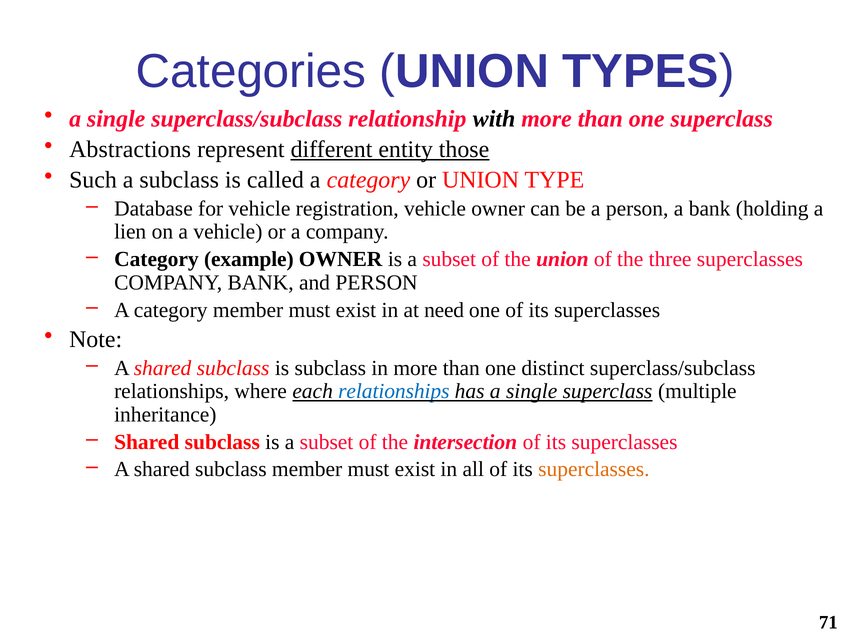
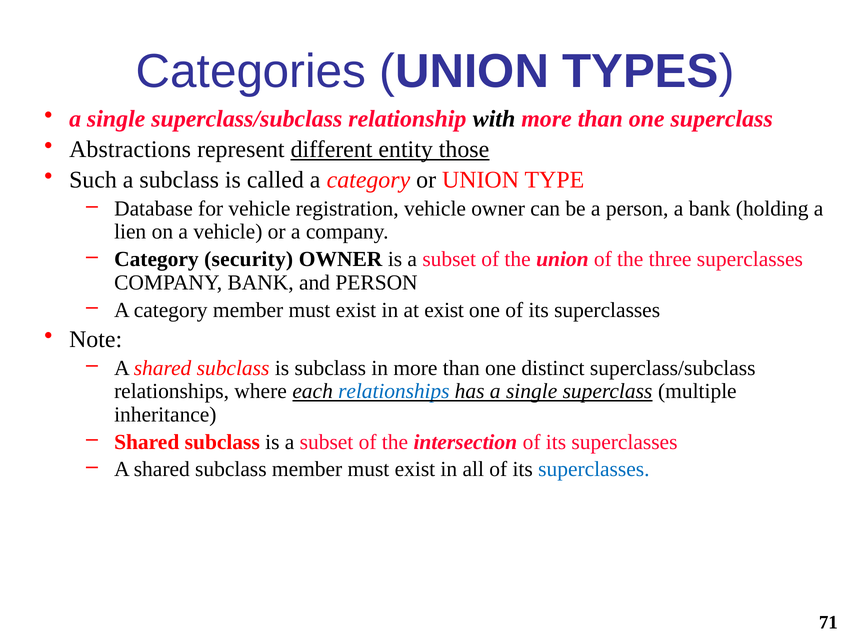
example: example -> security
at need: need -> exist
superclasses at (594, 470) colour: orange -> blue
